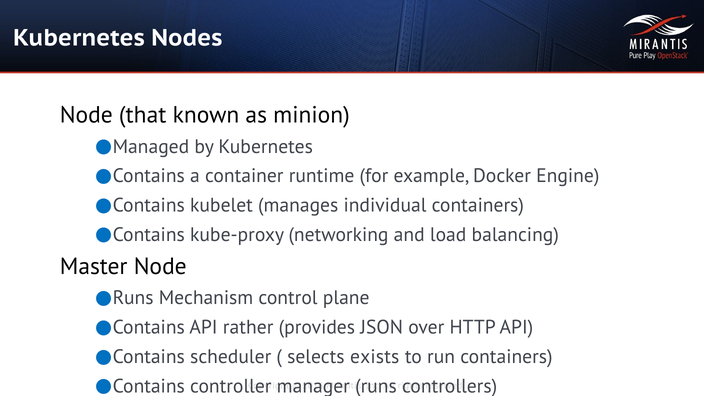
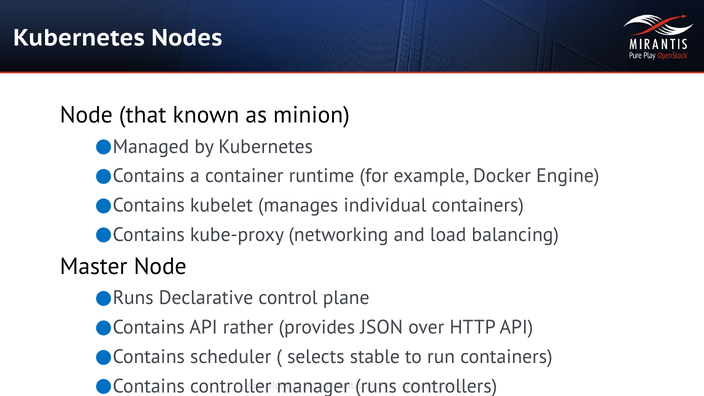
Mechanism: Mechanism -> Declarative
exists: exists -> stable
